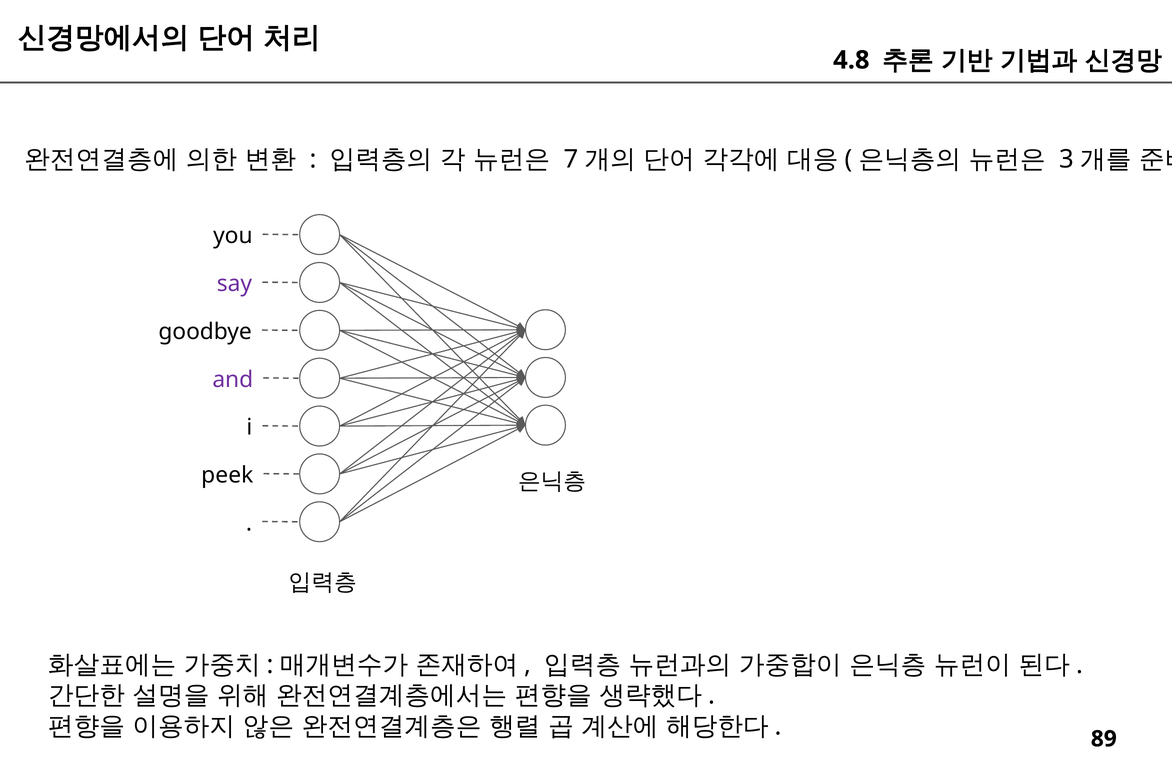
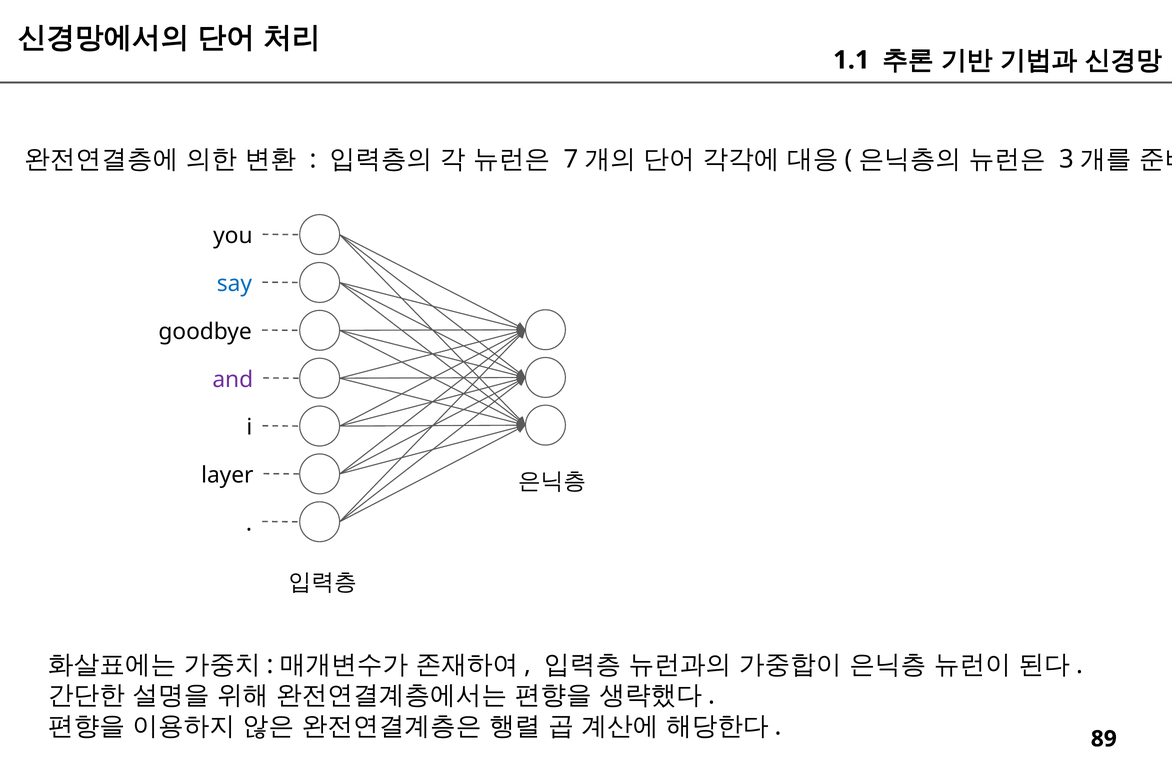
4.8: 4.8 -> 1.1
say colour: purple -> blue
peek: peek -> layer
